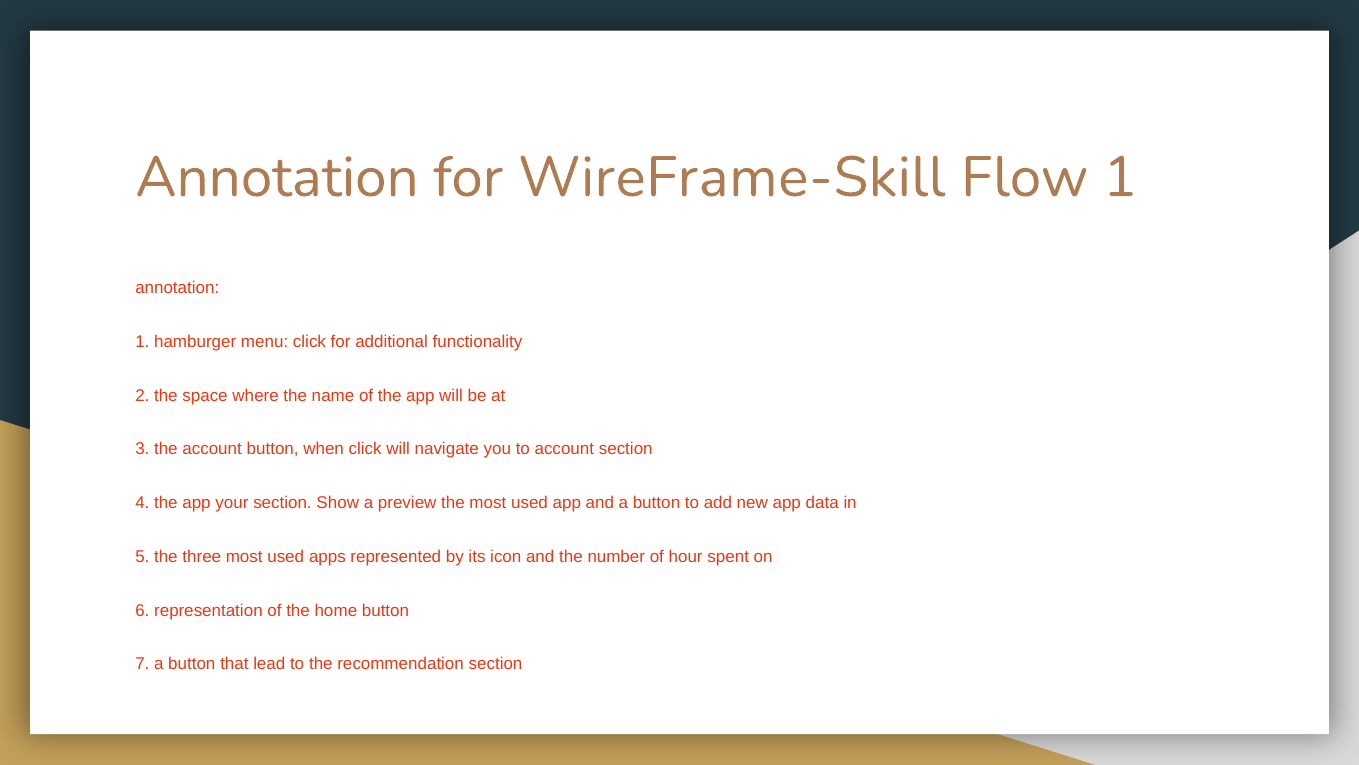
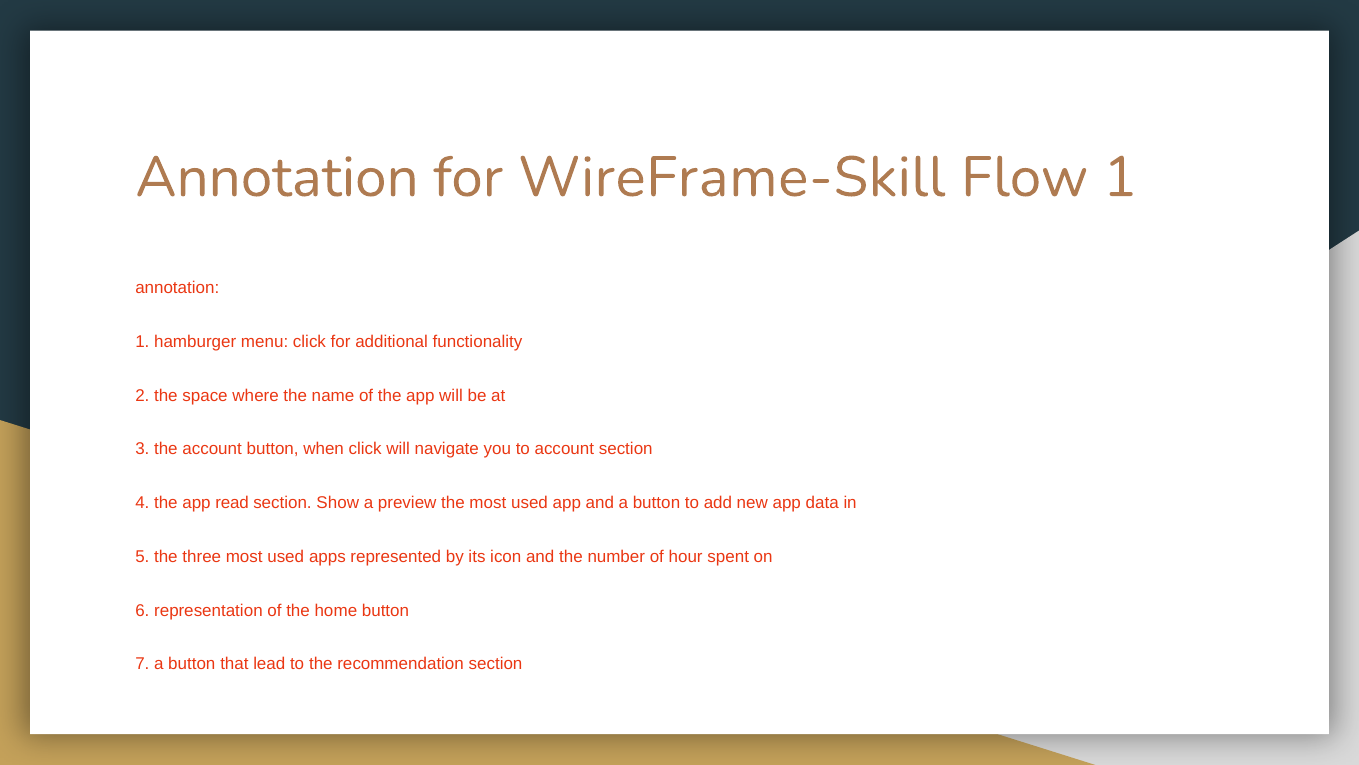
your: your -> read
